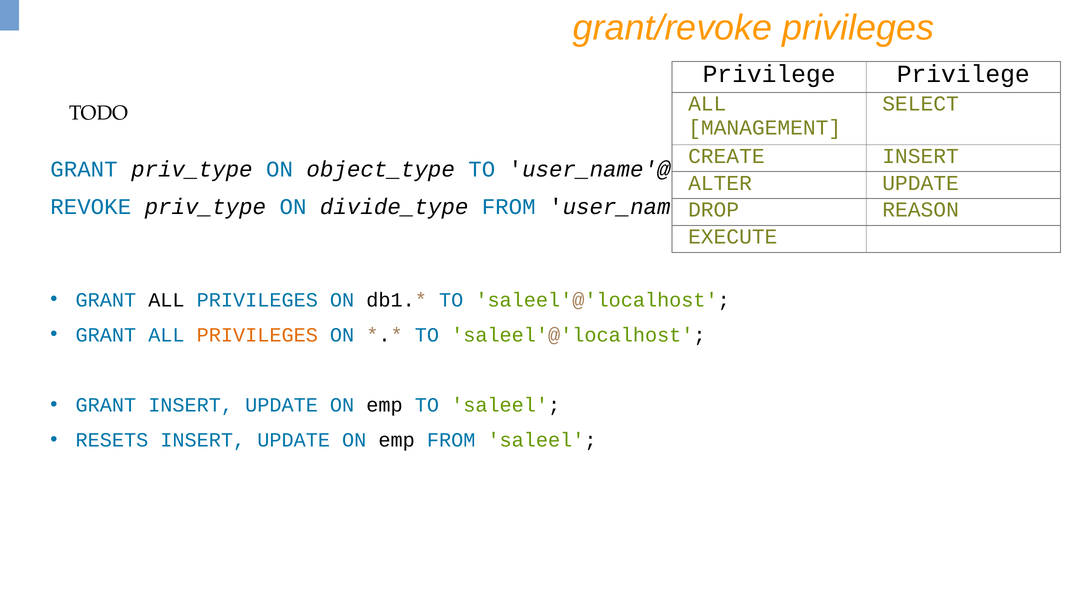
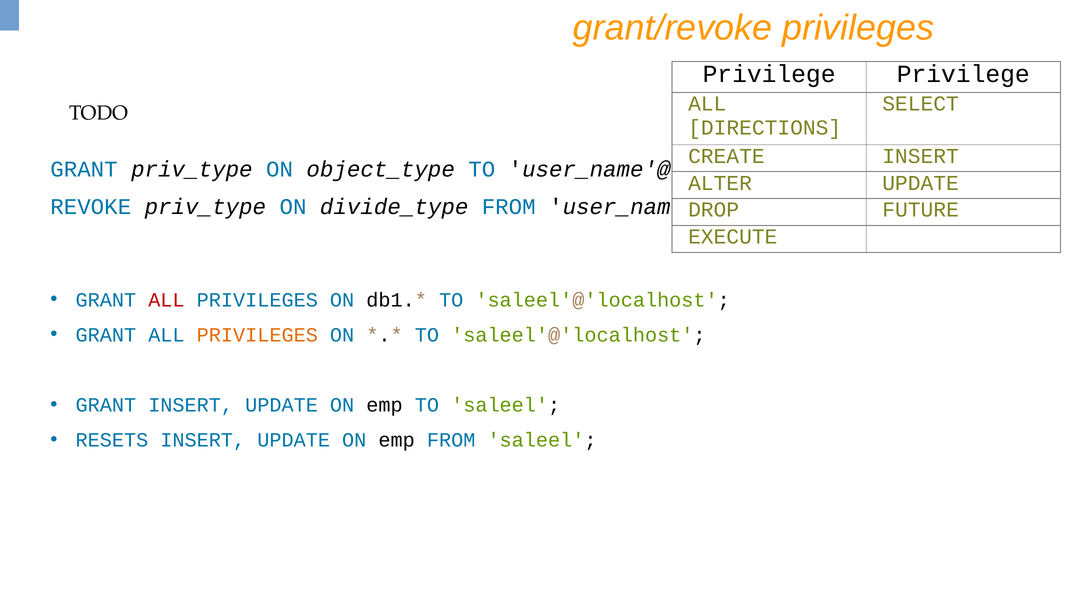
MANAGEMENT: MANAGEMENT -> DIRECTIONS
REASON: REASON -> FUTURE
ALL at (166, 300) colour: black -> red
